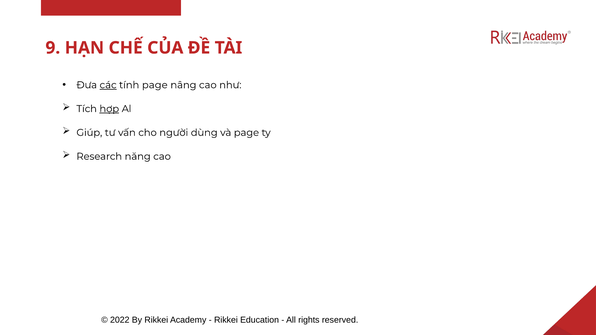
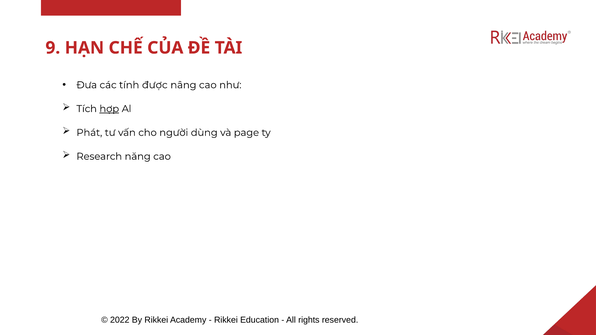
các underline: present -> none
tính page: page -> được
Giúp: Giúp -> Phát
